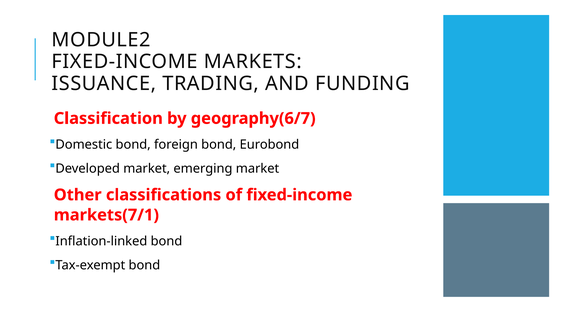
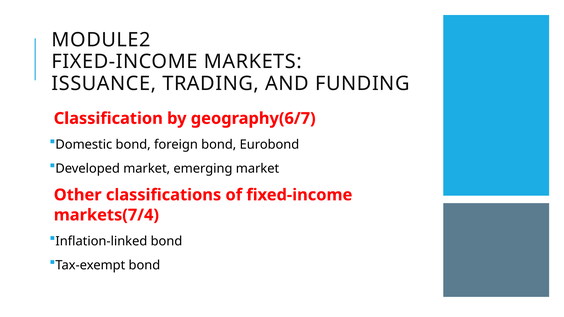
markets(7/1: markets(7/1 -> markets(7/4
